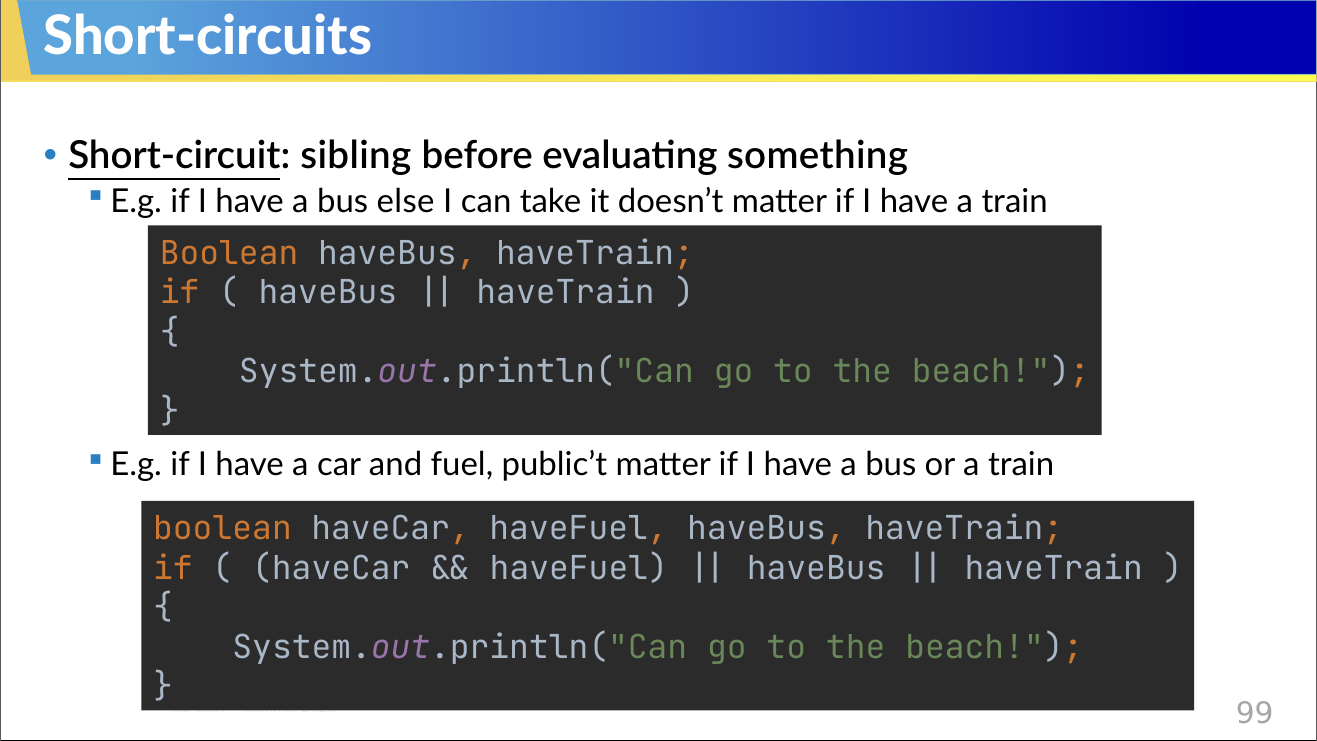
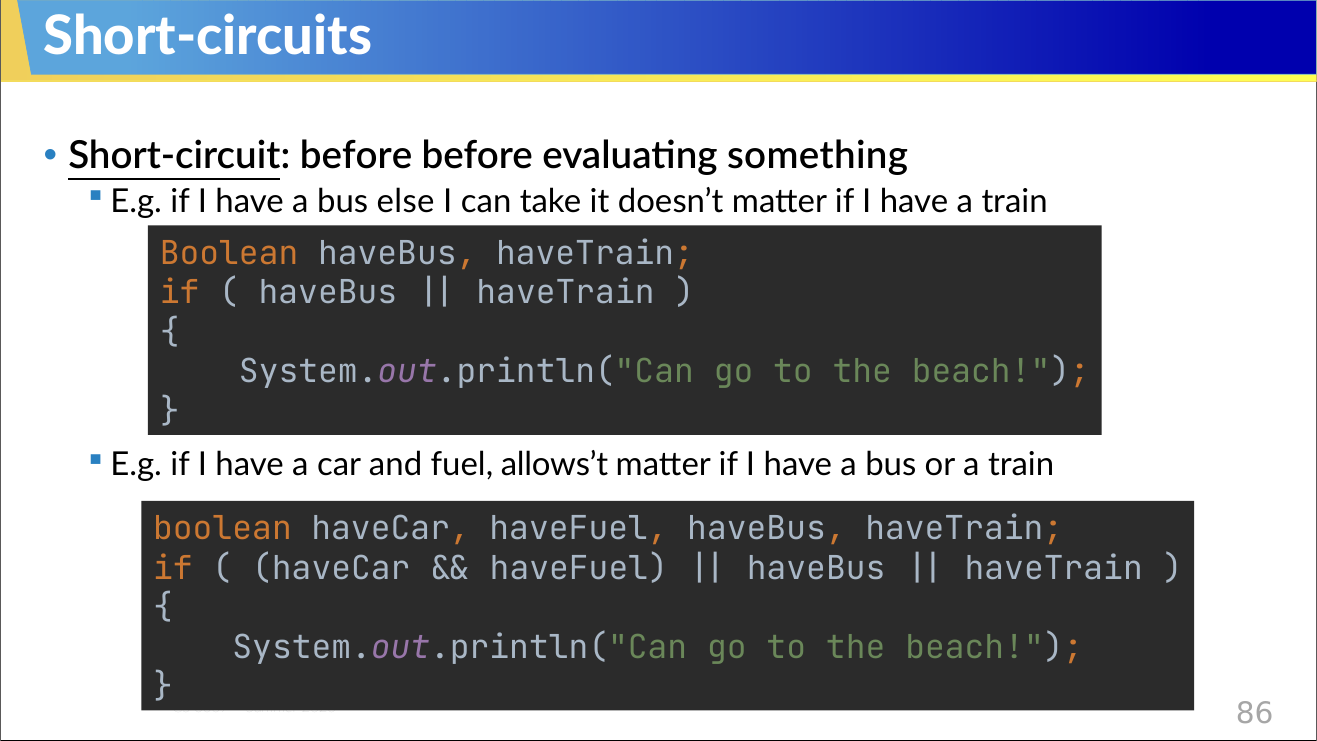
Short-circuit sibling: sibling -> before
public’t: public’t -> allows’t
99: 99 -> 86
